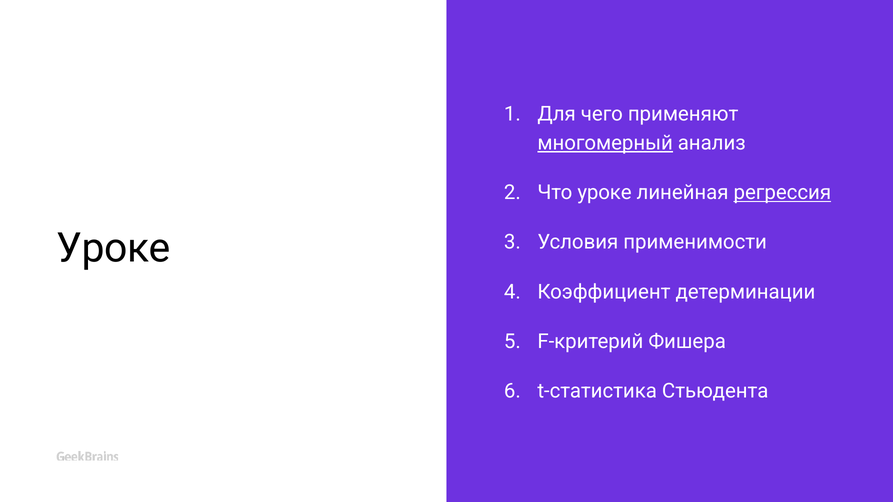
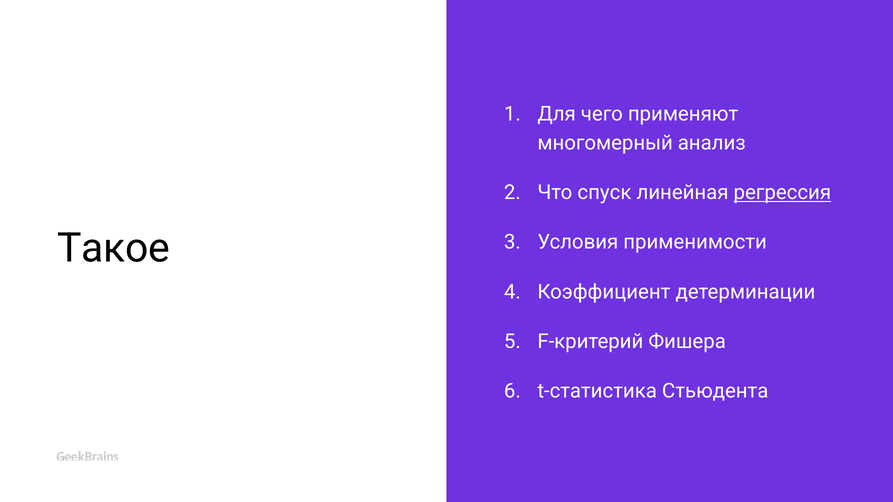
многомерный underline: present -> none
Что уроке: уроке -> спуск
Уроке at (114, 249): Уроке -> Такое
